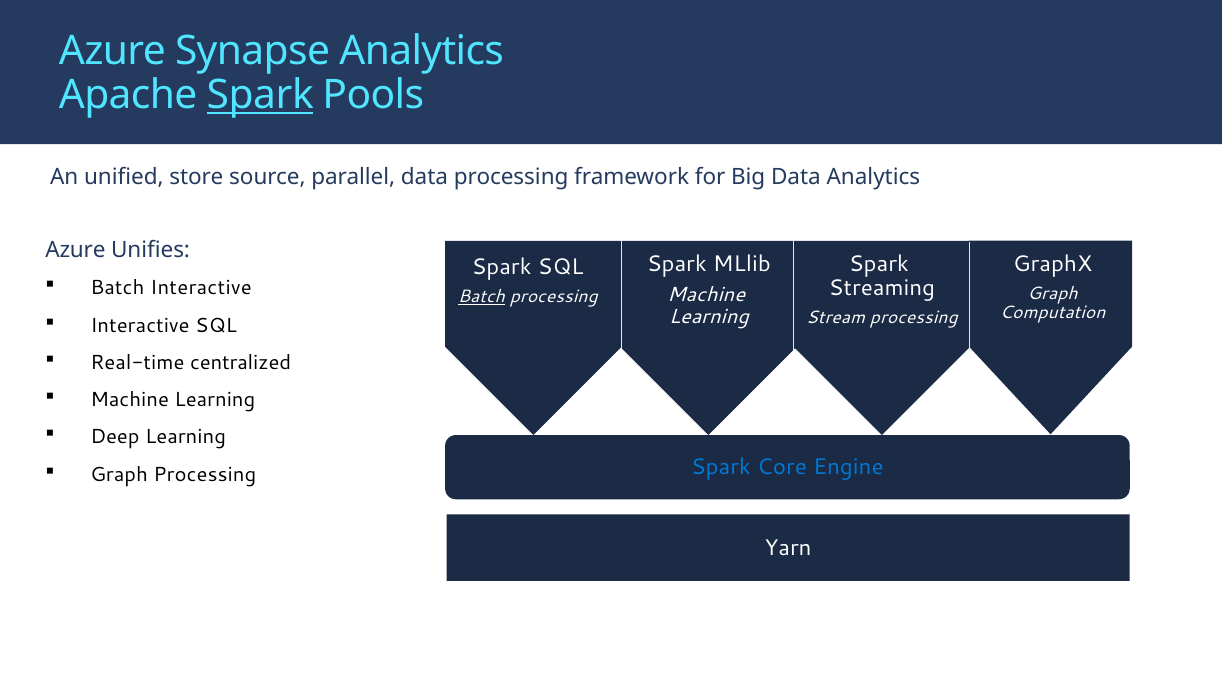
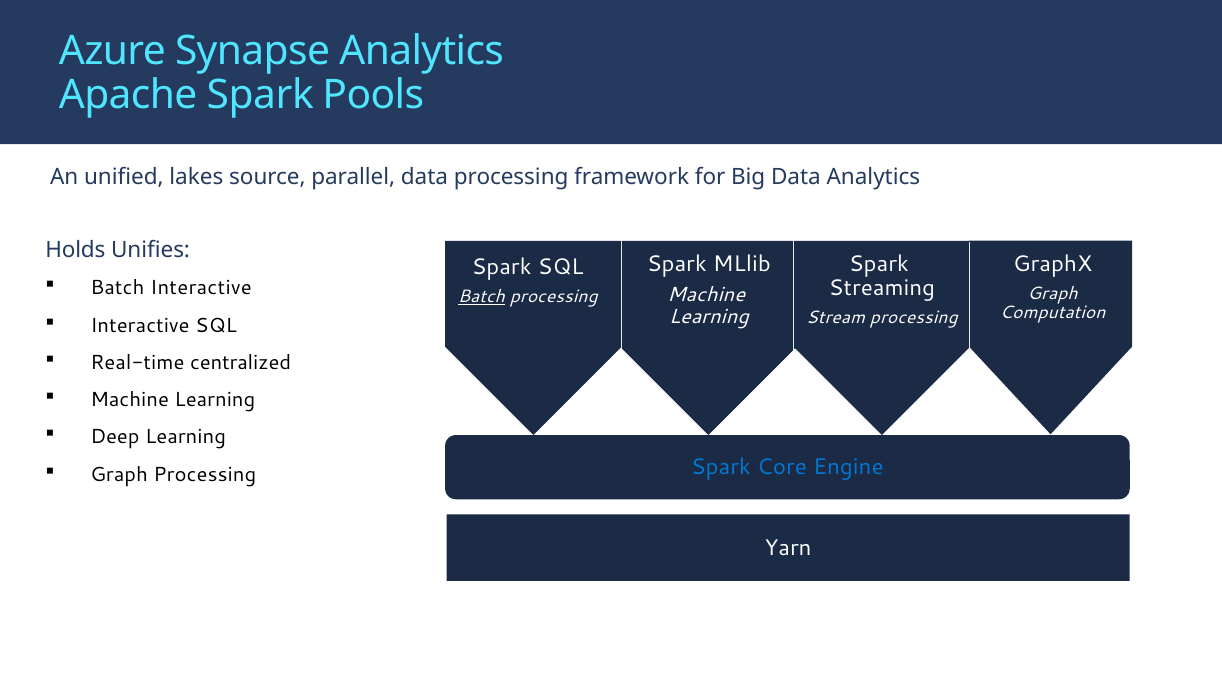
Spark at (260, 95) underline: present -> none
store: store -> lakes
Azure at (75, 250): Azure -> Holds
